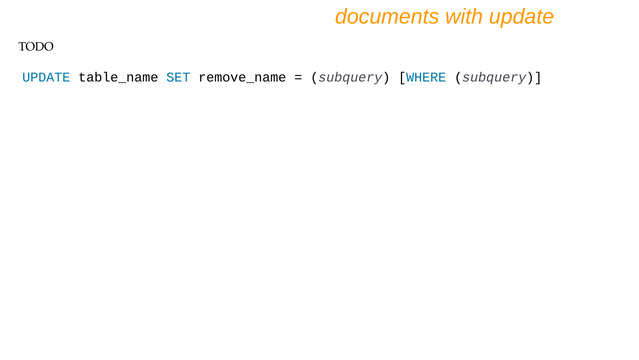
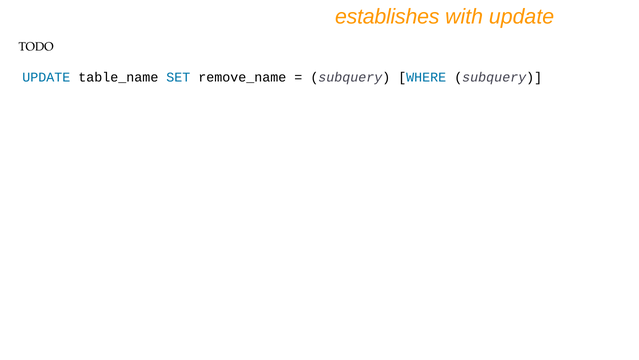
documents: documents -> establishes
